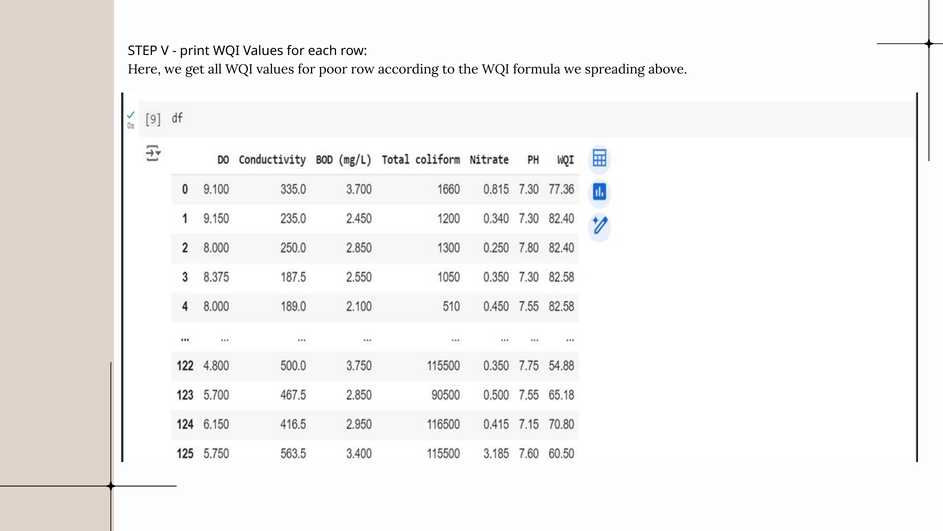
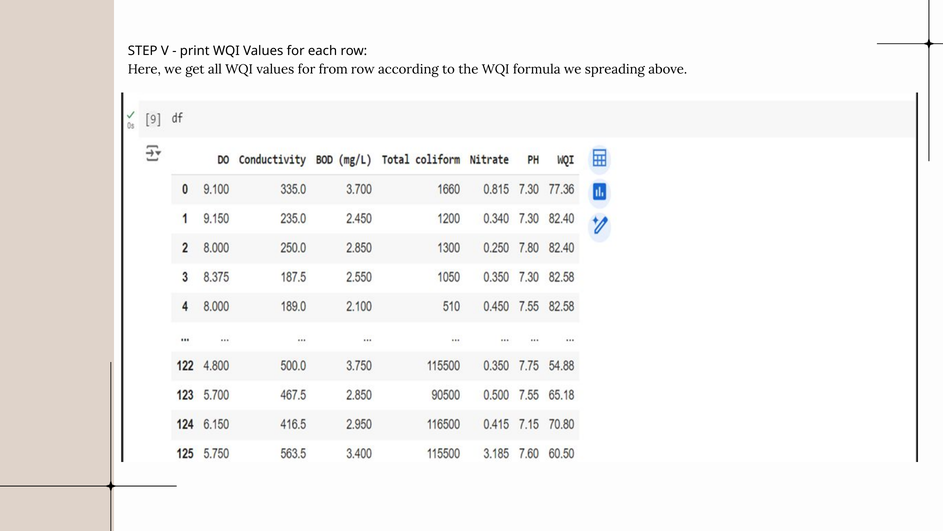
poor: poor -> from
